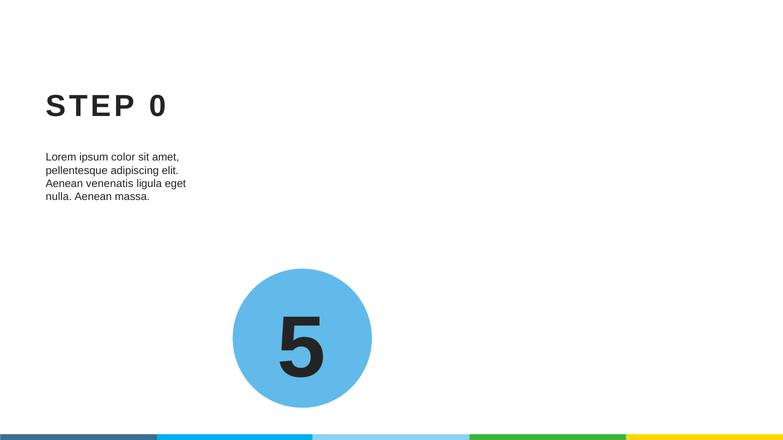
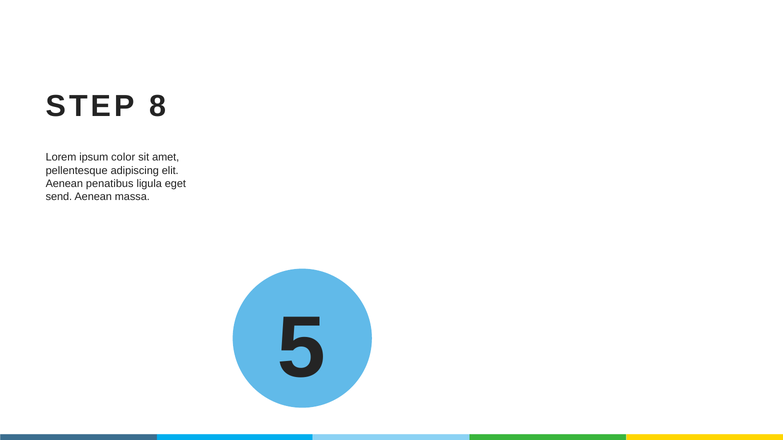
0: 0 -> 8
venenatis: venenatis -> penatibus
nulla: nulla -> send
